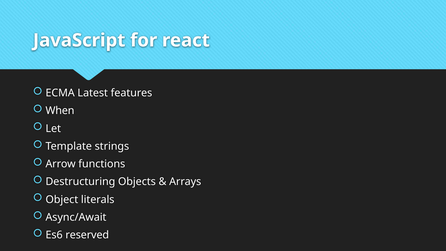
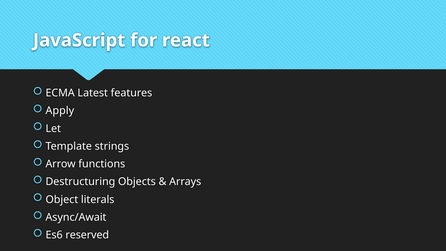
When: When -> Apply
